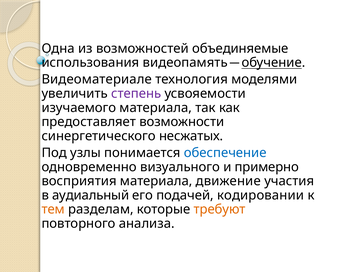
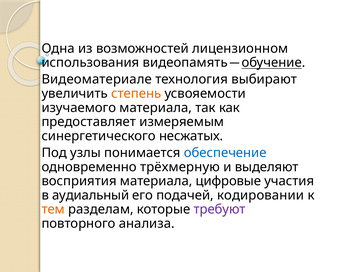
объединяемые: объединяемые -> лицензионном
моделями: моделями -> выбирают
степень colour: purple -> orange
возможности: возможности -> измеряемым
визуального: визуального -> трёхмерную
примерно: примерно -> выделяют
движение: движение -> цифровые
требуют colour: orange -> purple
